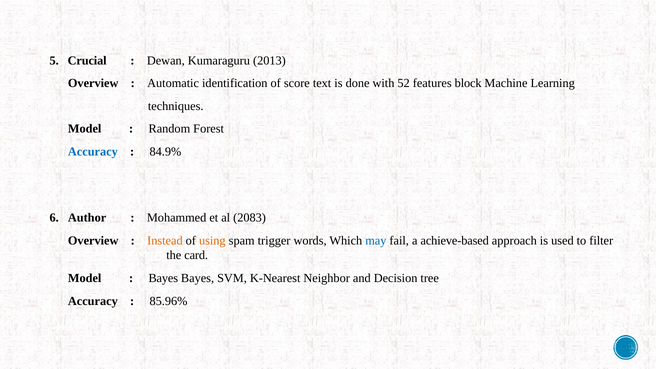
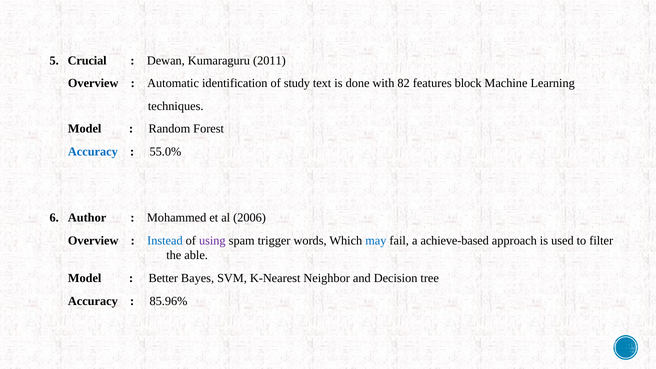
2013: 2013 -> 2011
score: score -> study
52: 52 -> 82
84.9%: 84.9% -> 55.0%
2083: 2083 -> 2006
Instead colour: orange -> blue
using colour: orange -> purple
card: card -> able
Bayes at (163, 278): Bayes -> Better
